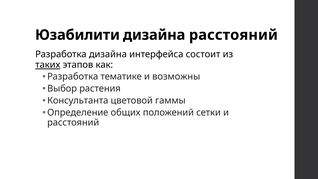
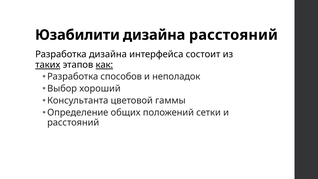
как underline: none -> present
тематике: тематике -> способов
возможны: возможны -> неполадок
растения: растения -> хороший
